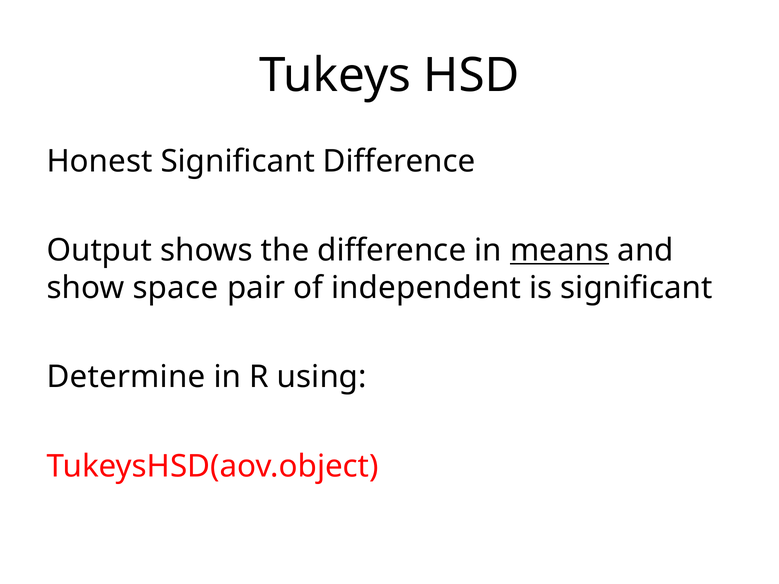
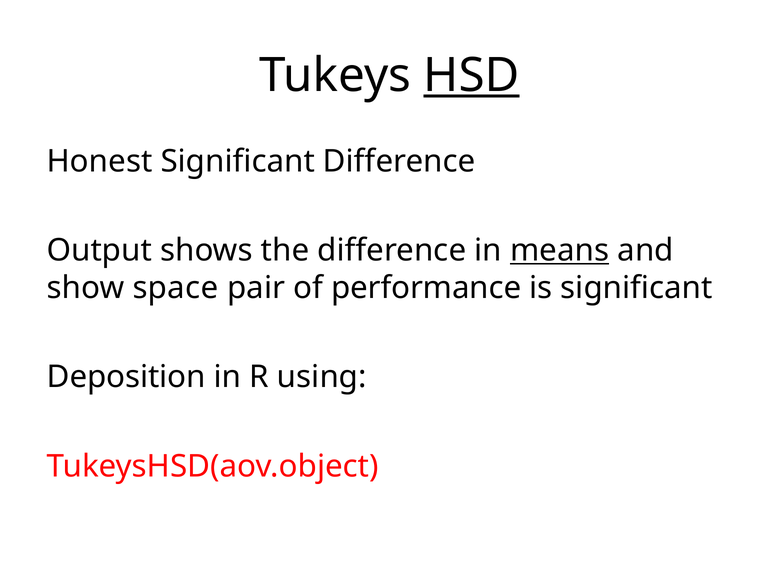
HSD underline: none -> present
independent: independent -> performance
Determine: Determine -> Deposition
